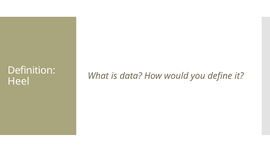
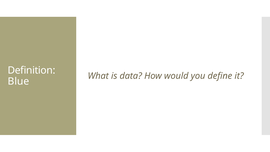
Heel: Heel -> Blue
